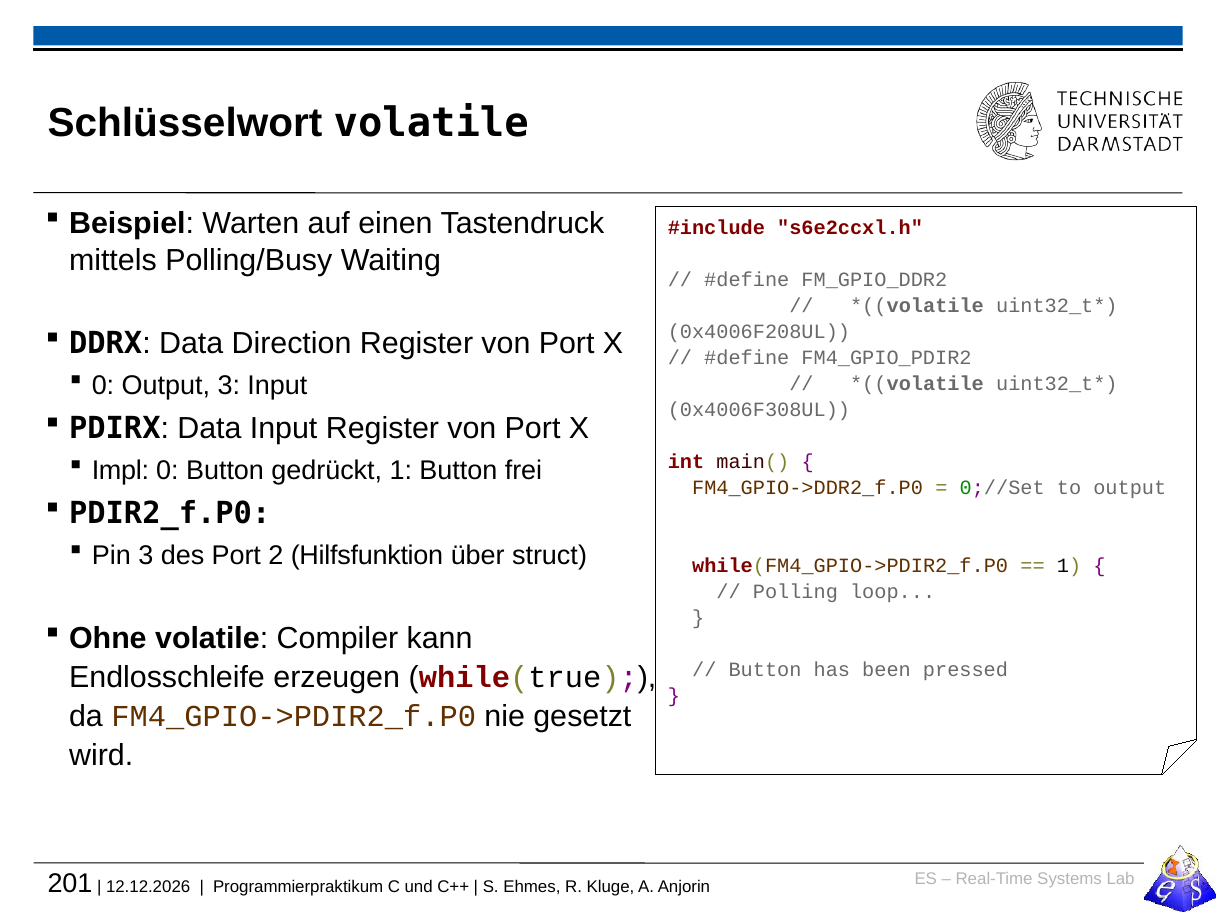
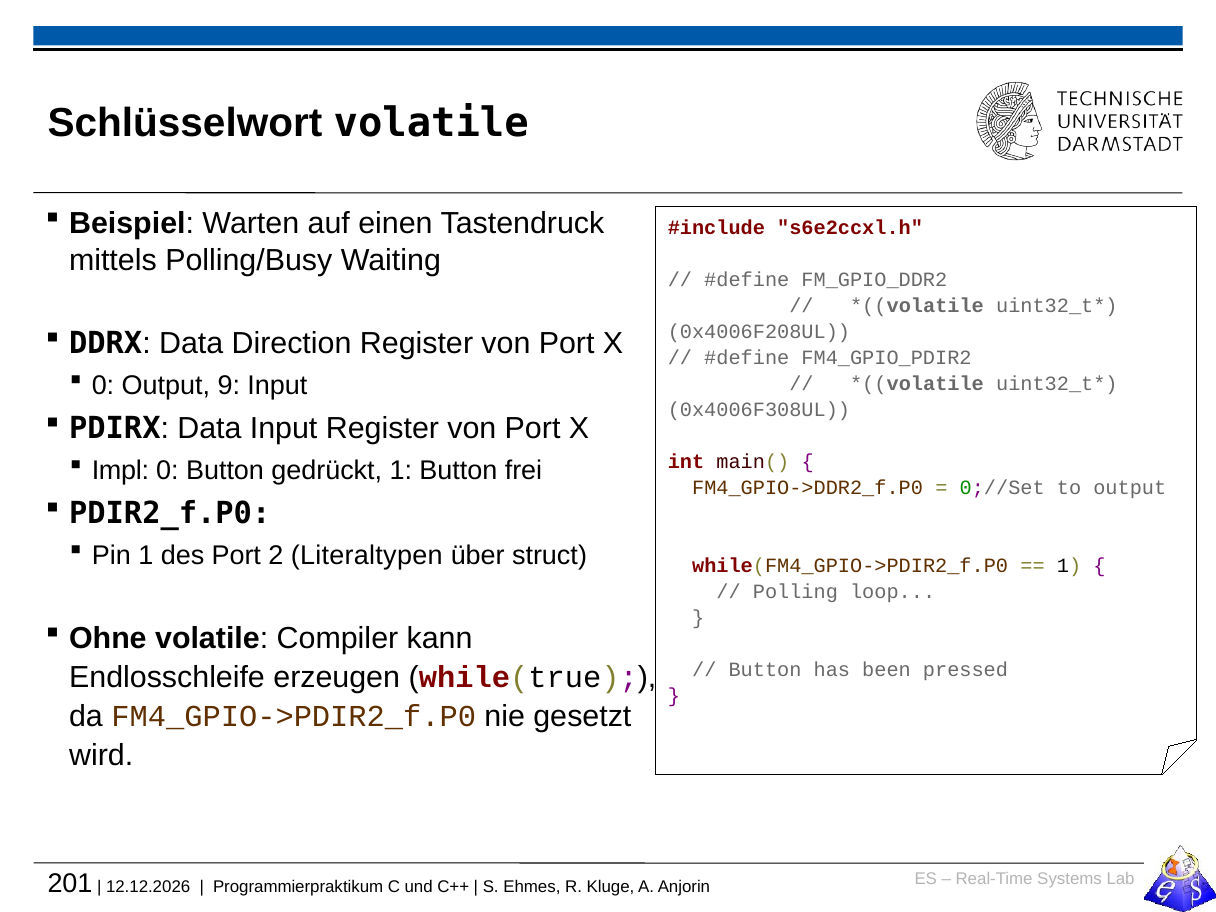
Output 3: 3 -> 9
Pin 3: 3 -> 1
Hilfsfunktion: Hilfsfunktion -> Literaltypen
